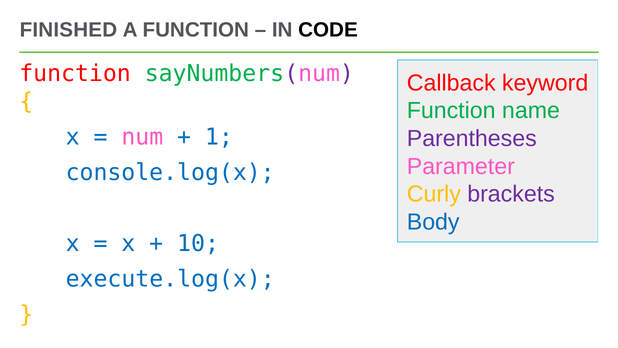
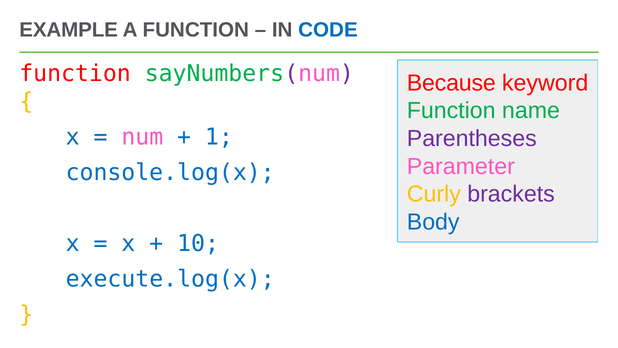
FINISHED: FINISHED -> EXAMPLE
CODE colour: black -> blue
Callback: Callback -> Because
